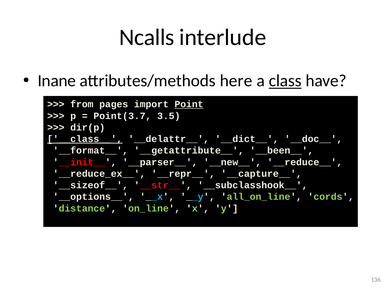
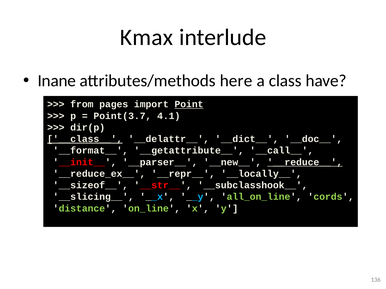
Ncalls: Ncalls -> Kmax
class underline: present -> none
3.5: 3.5 -> 4.1
__been__: __been__ -> __call__
__reduce__ underline: none -> present
__capture__: __capture__ -> __locally__
__options__: __options__ -> __slicing__
